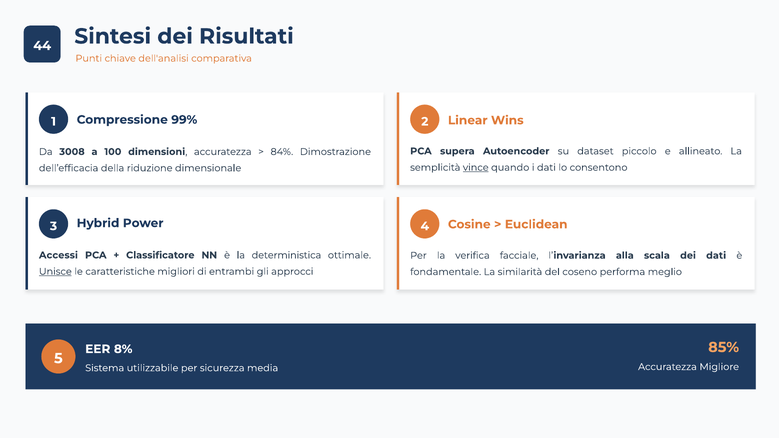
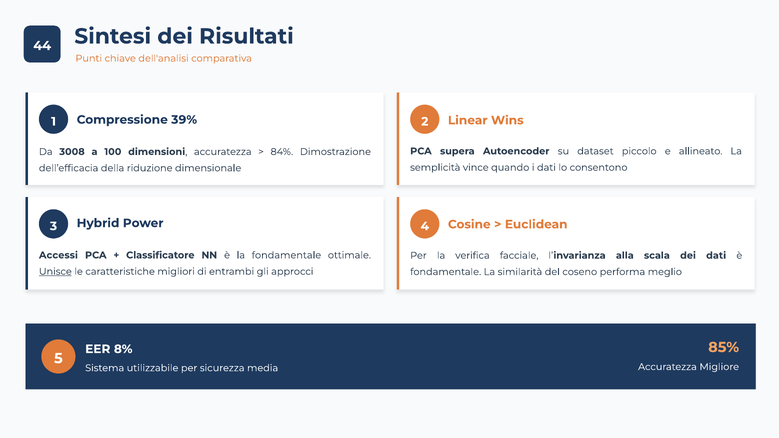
99%: 99% -> 39%
vince underline: present -> none
la deterministica: deterministica -> fondamentale
